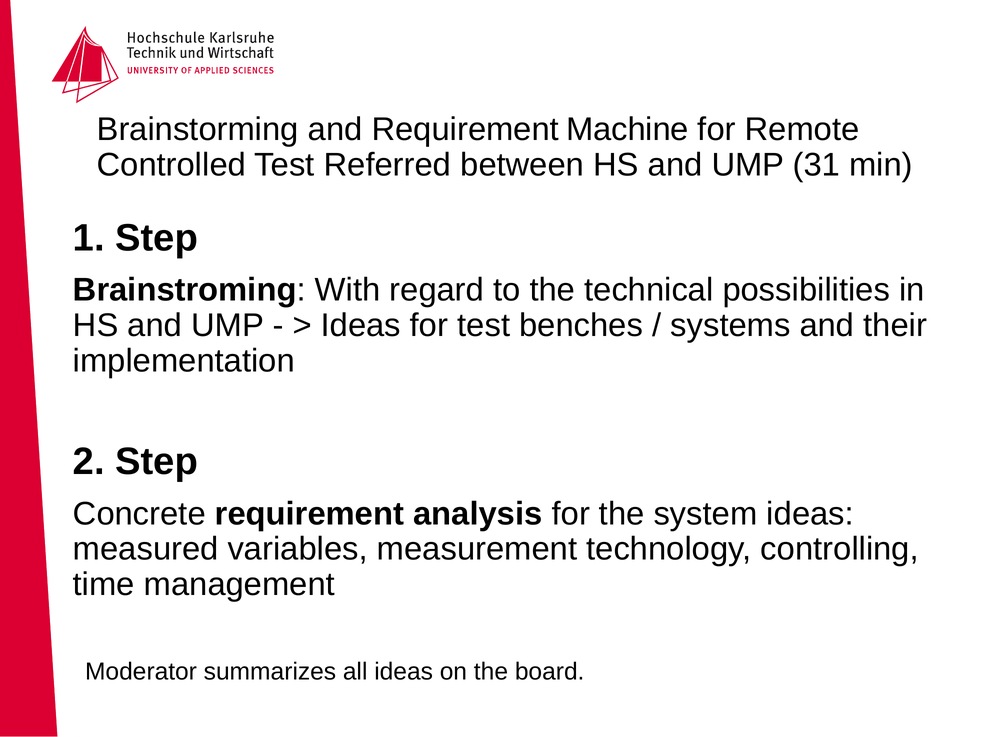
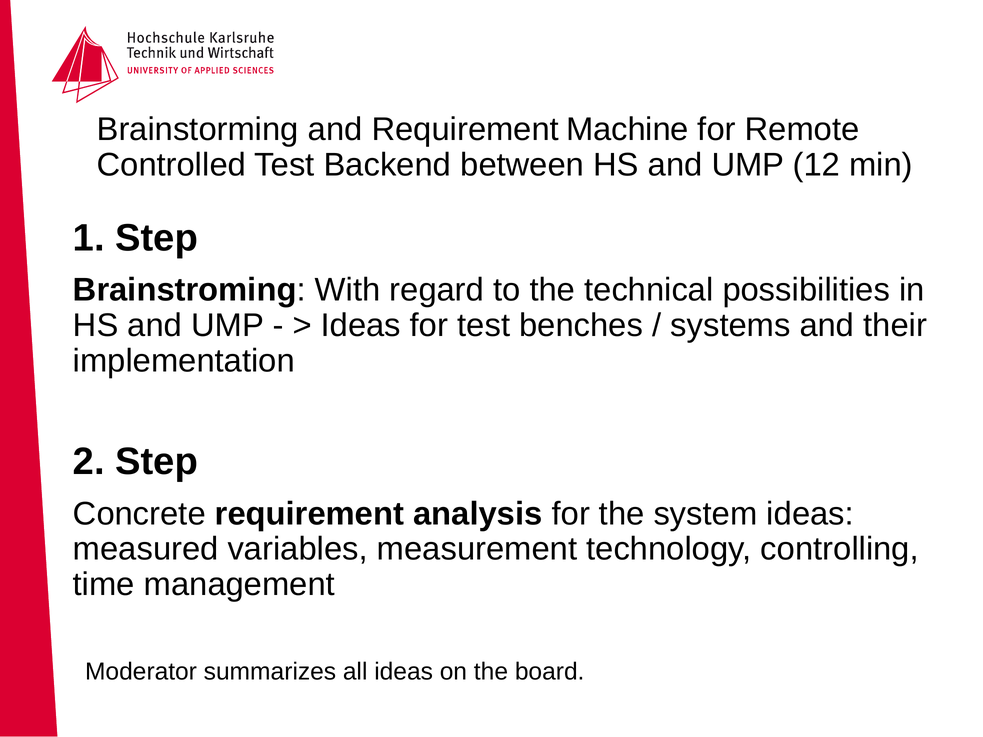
Referred: Referred -> Backend
31: 31 -> 12
